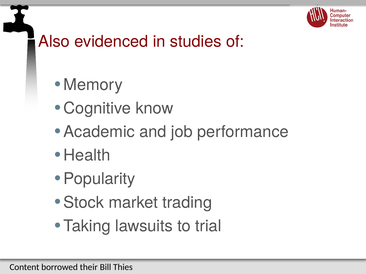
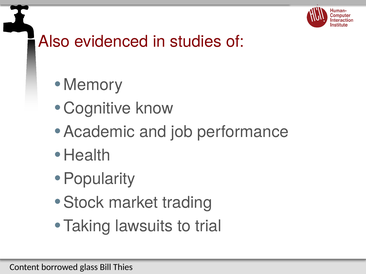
their: their -> glass
